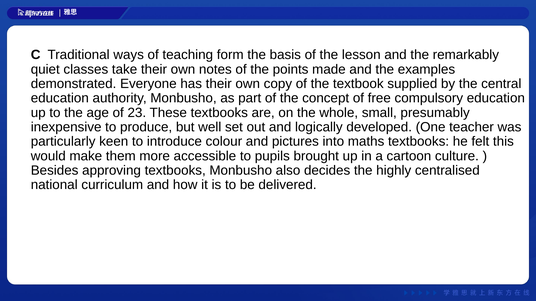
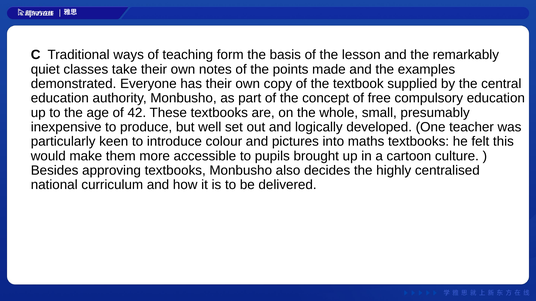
23: 23 -> 42
